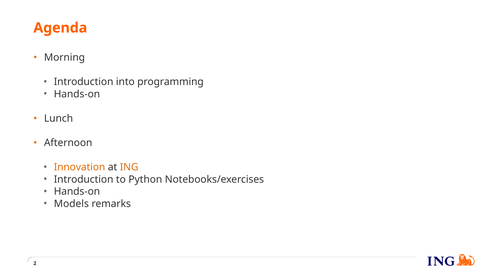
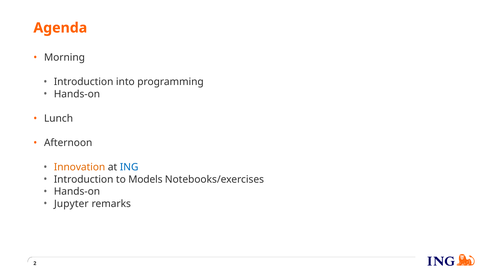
ING colour: orange -> blue
Python: Python -> Models
Models: Models -> Jupyter
